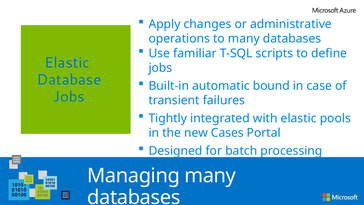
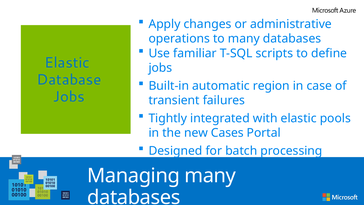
bound: bound -> region
